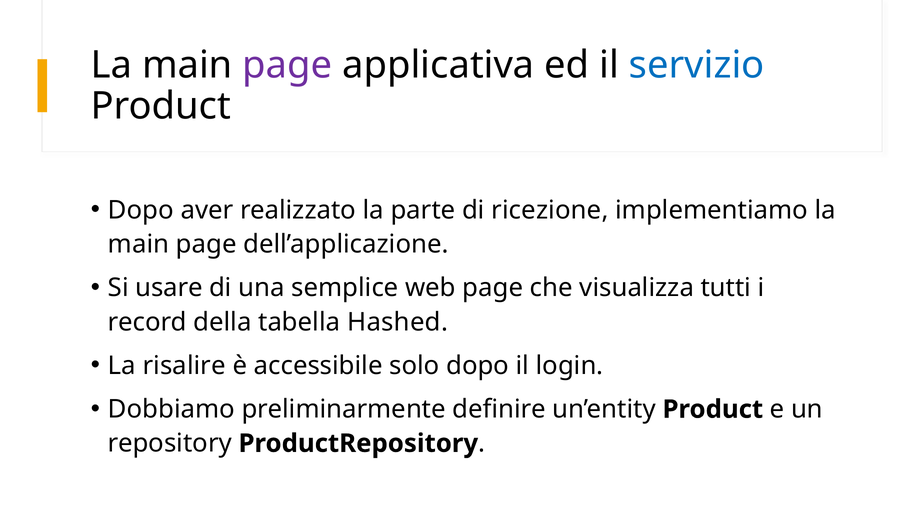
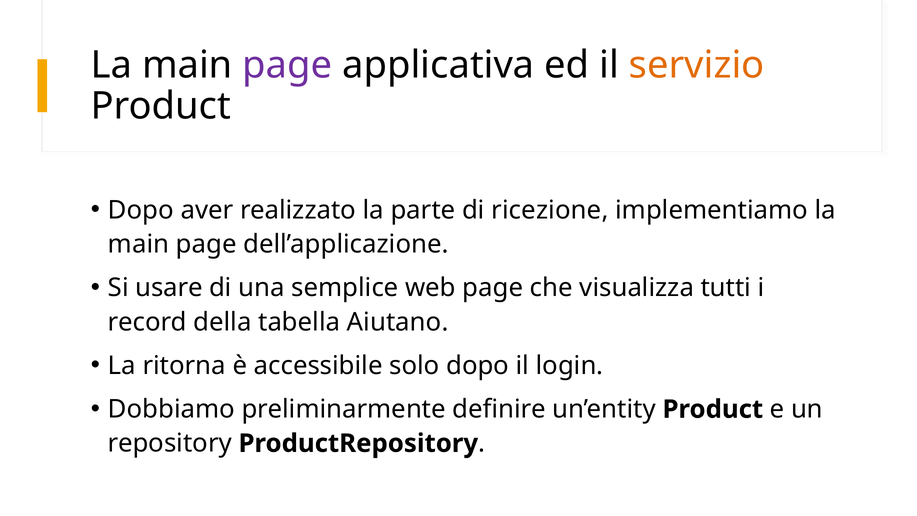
servizio colour: blue -> orange
Hashed: Hashed -> Aiutano
risalire: risalire -> ritorna
